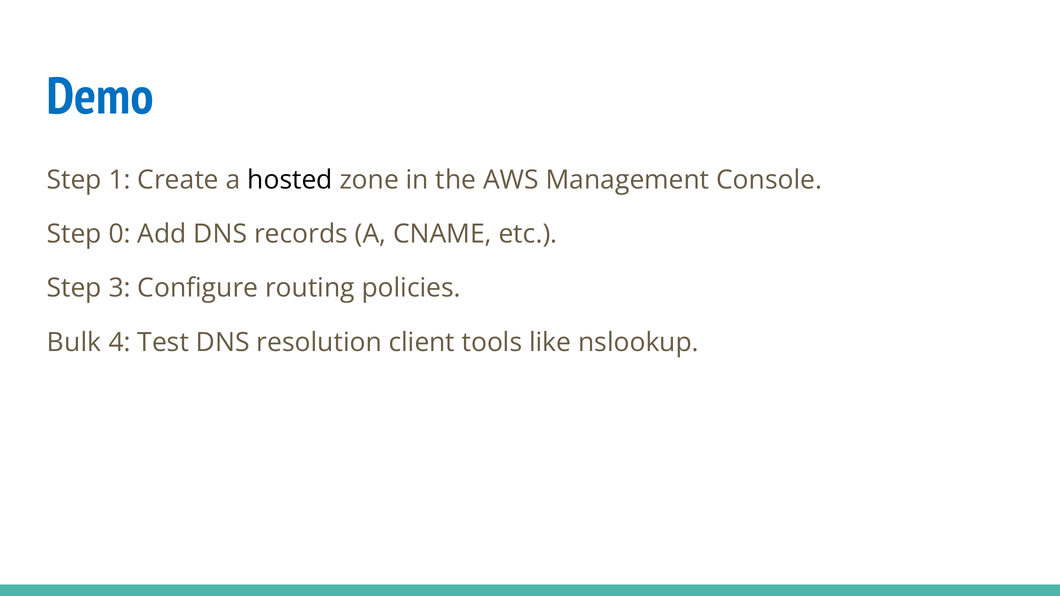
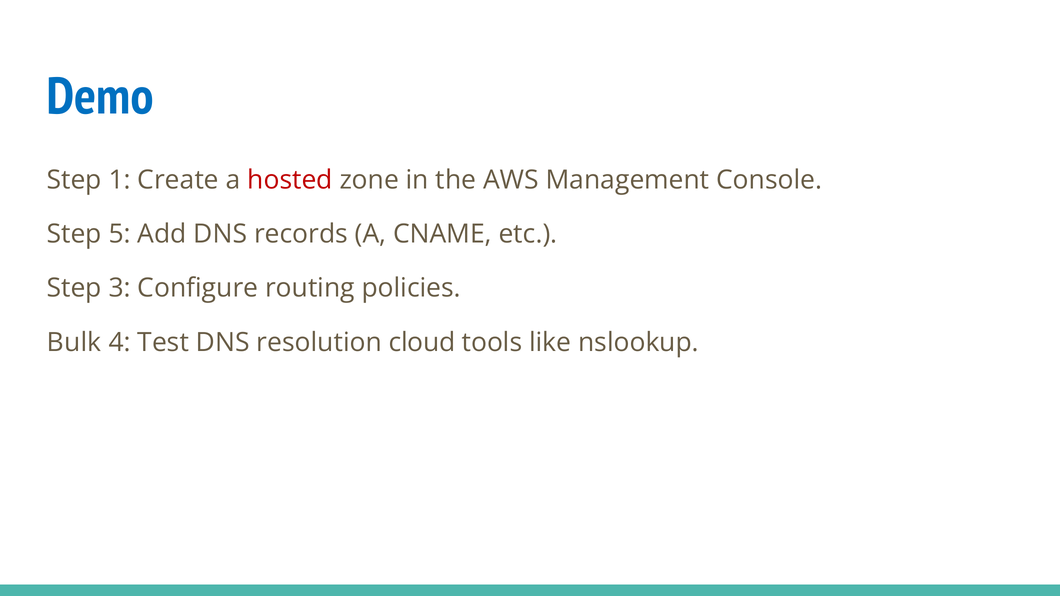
hosted colour: black -> red
0: 0 -> 5
client: client -> cloud
